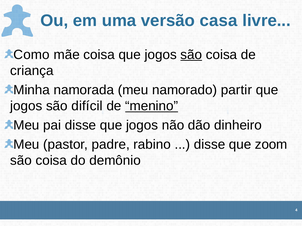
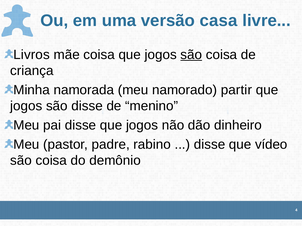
Como: Como -> Livros
são difícil: difícil -> disse
menino underline: present -> none
zoom: zoom -> vídeo
